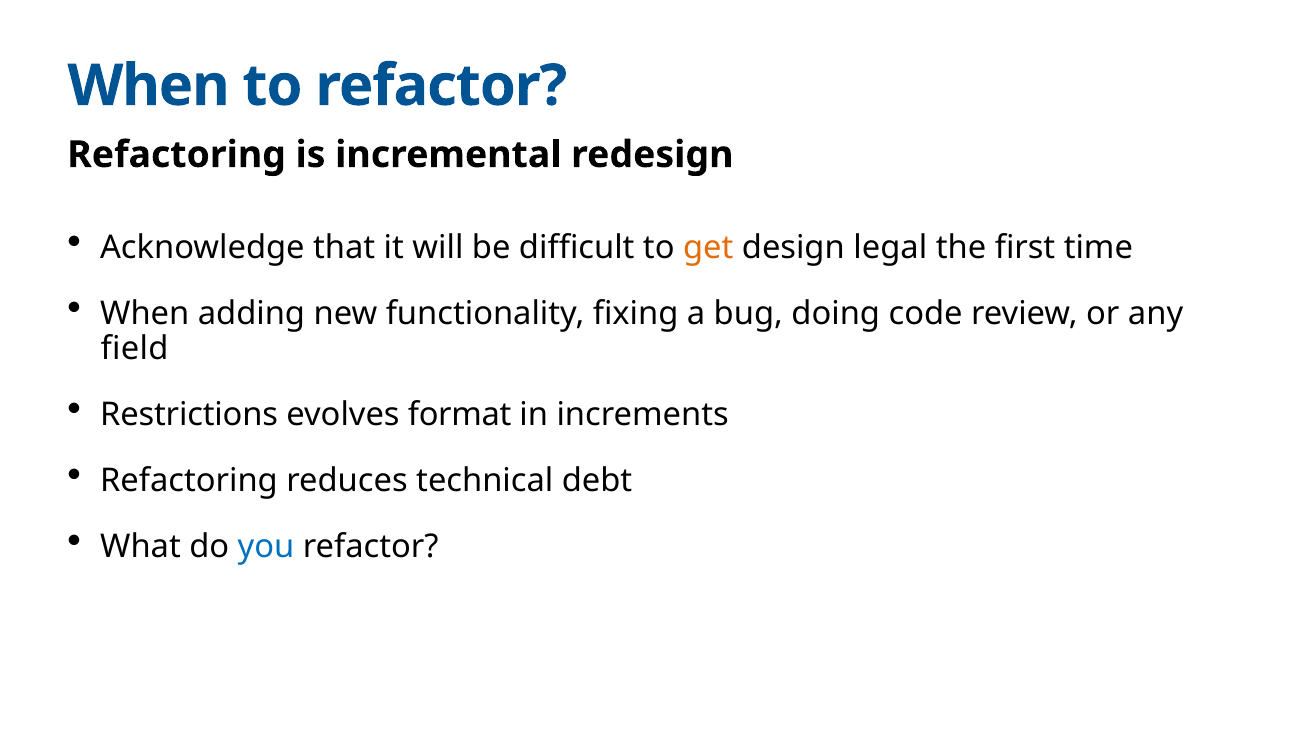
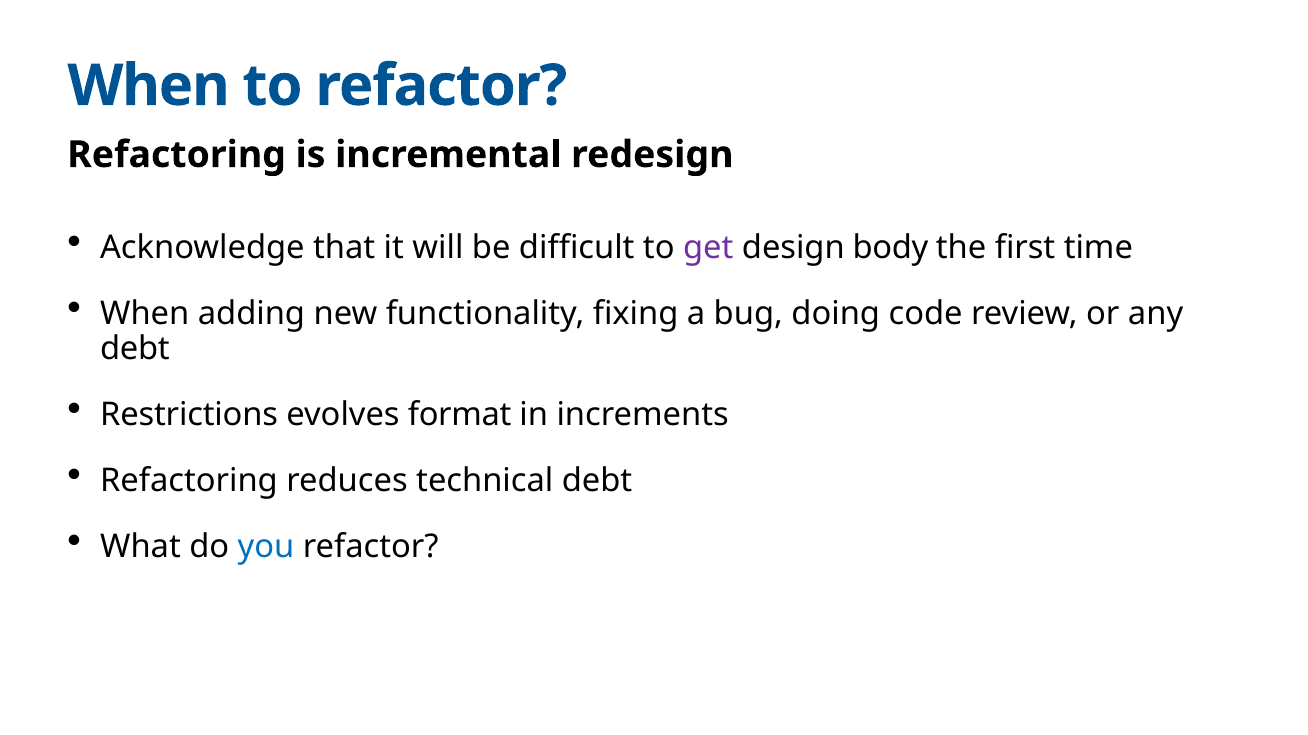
get colour: orange -> purple
legal: legal -> body
field at (135, 349): field -> debt
